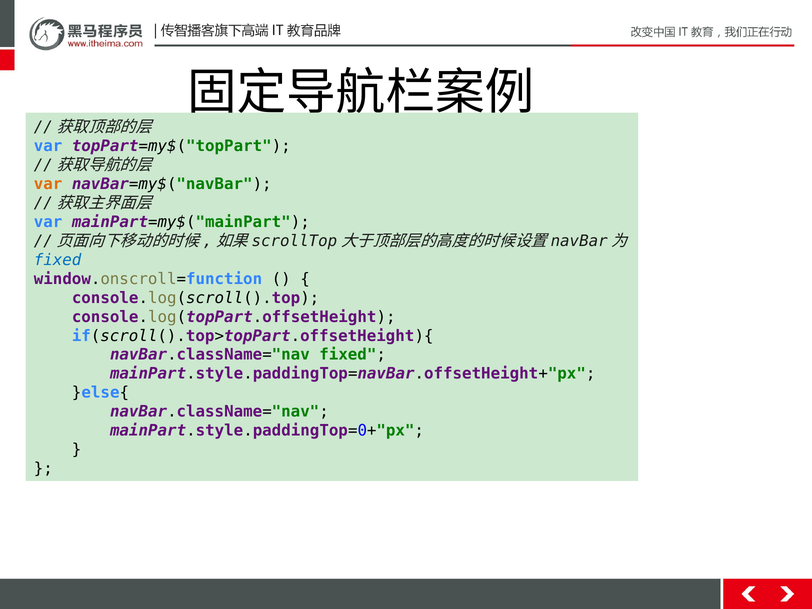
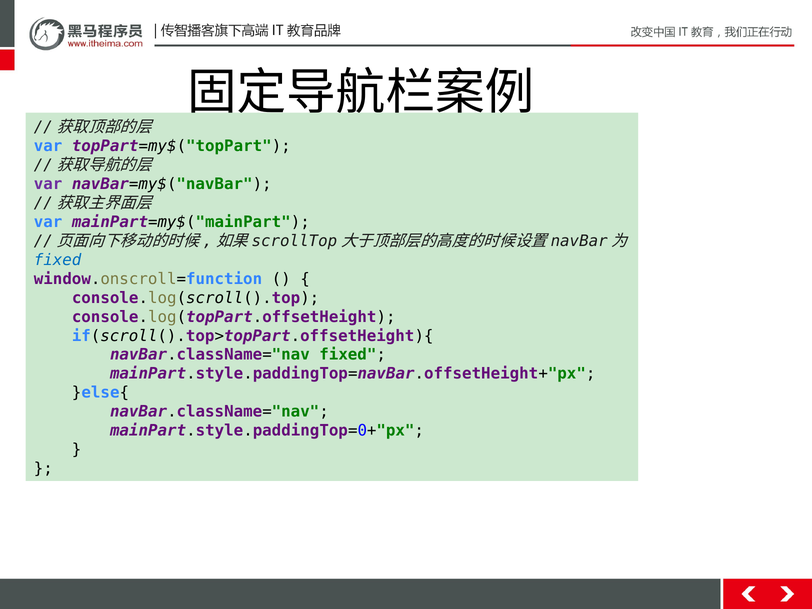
var at (48, 184) colour: orange -> purple
